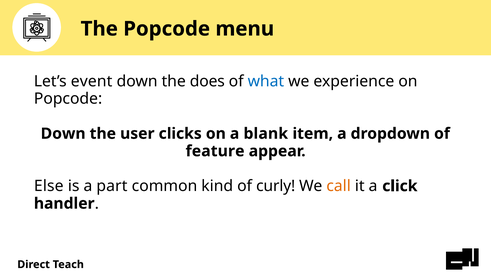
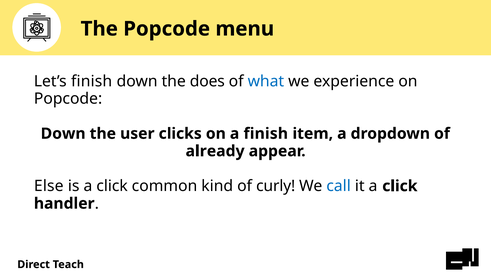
Let’s event: event -> finish
a blank: blank -> finish
feature: feature -> already
is a part: part -> click
call colour: orange -> blue
